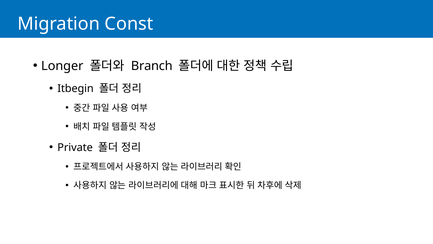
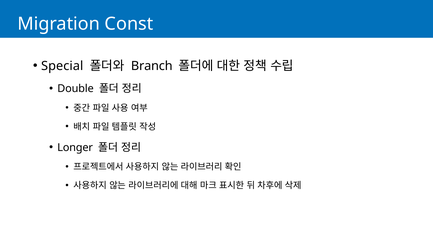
Longer: Longer -> Special
Itbegin: Itbegin -> Double
Private: Private -> Longer
